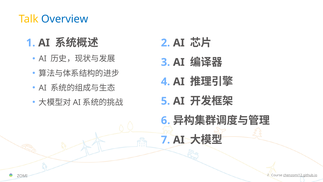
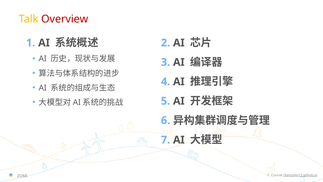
Overview colour: blue -> red
